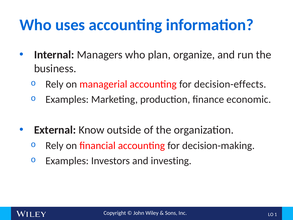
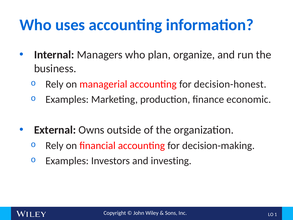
decision-effects: decision-effects -> decision-honest
Know: Know -> Owns
